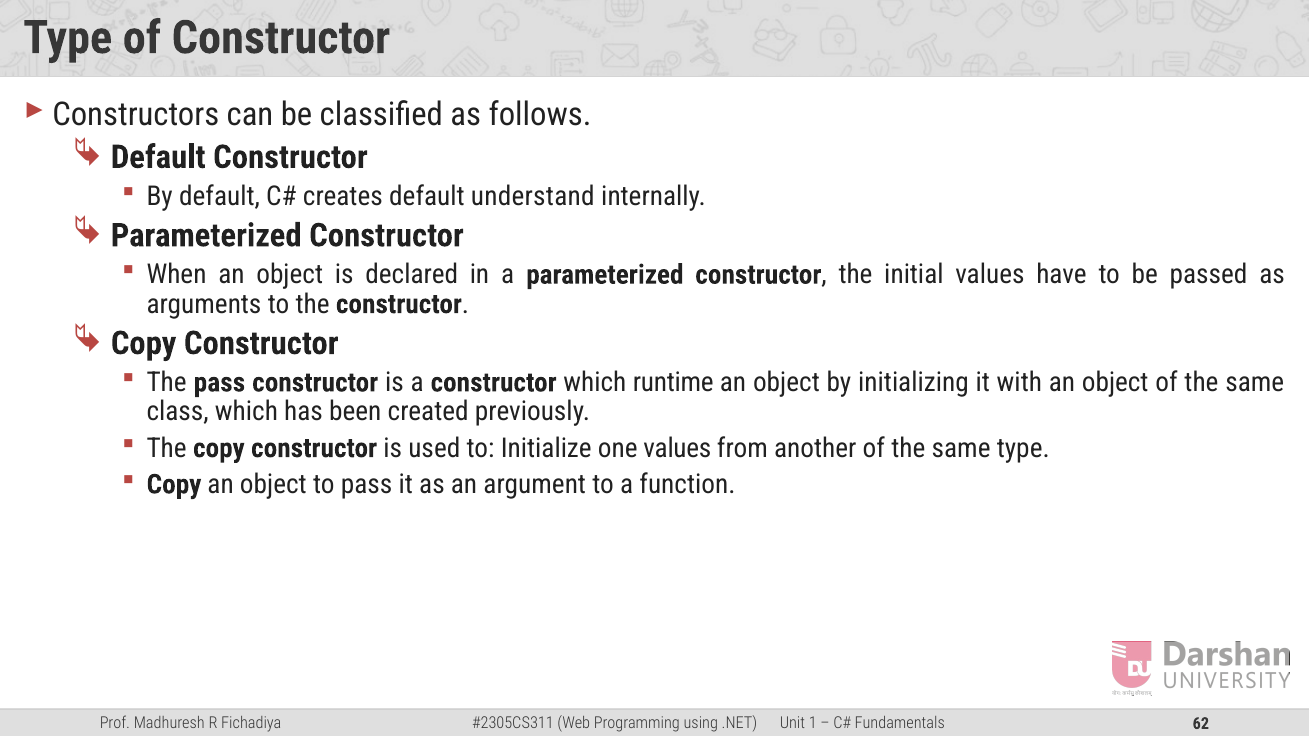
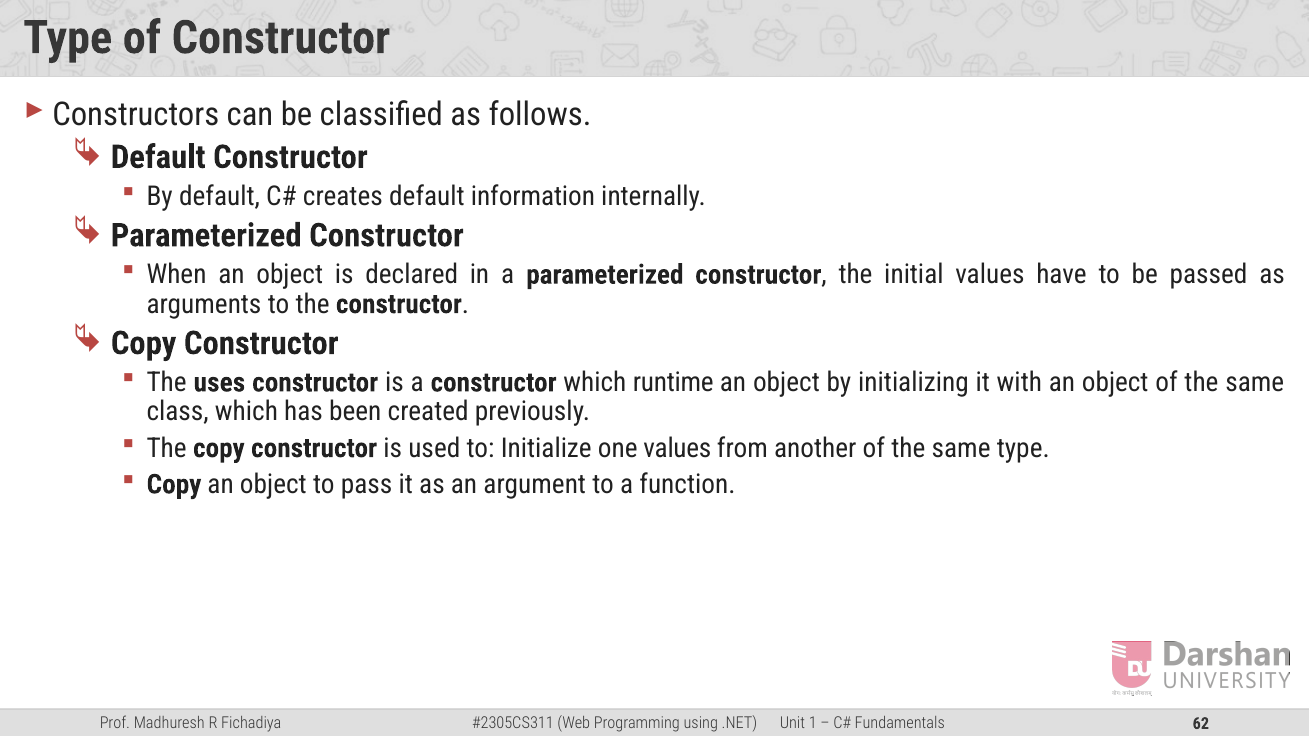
understand: understand -> information
The pass: pass -> uses
